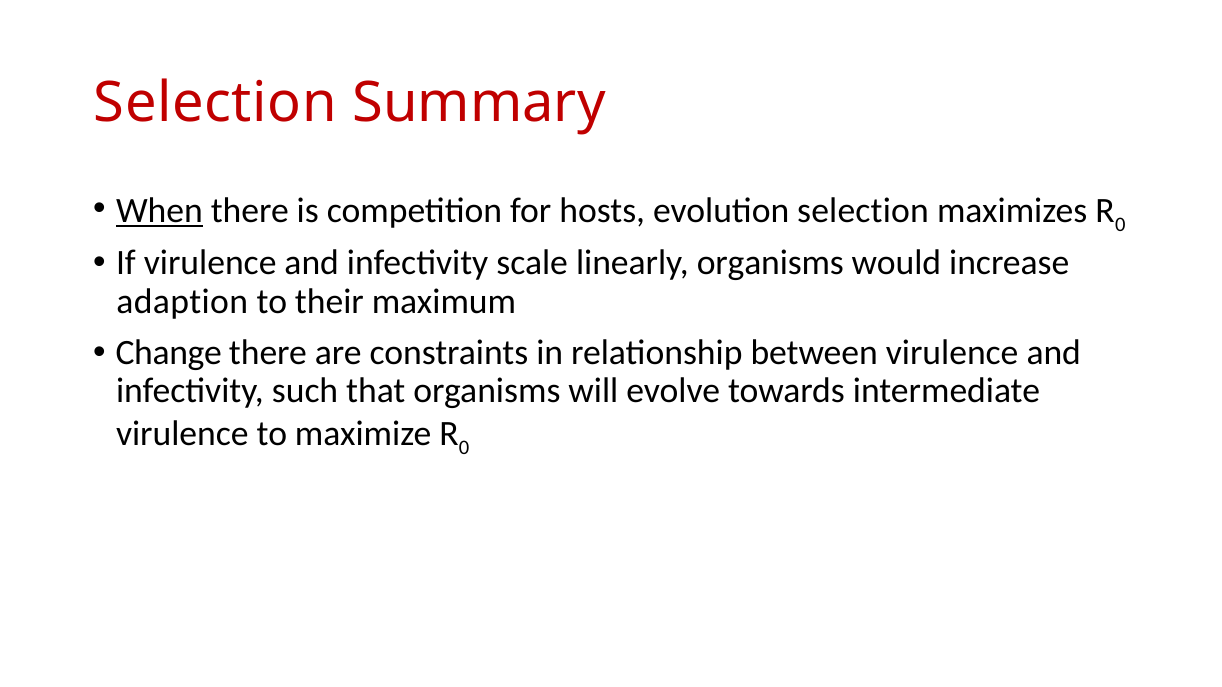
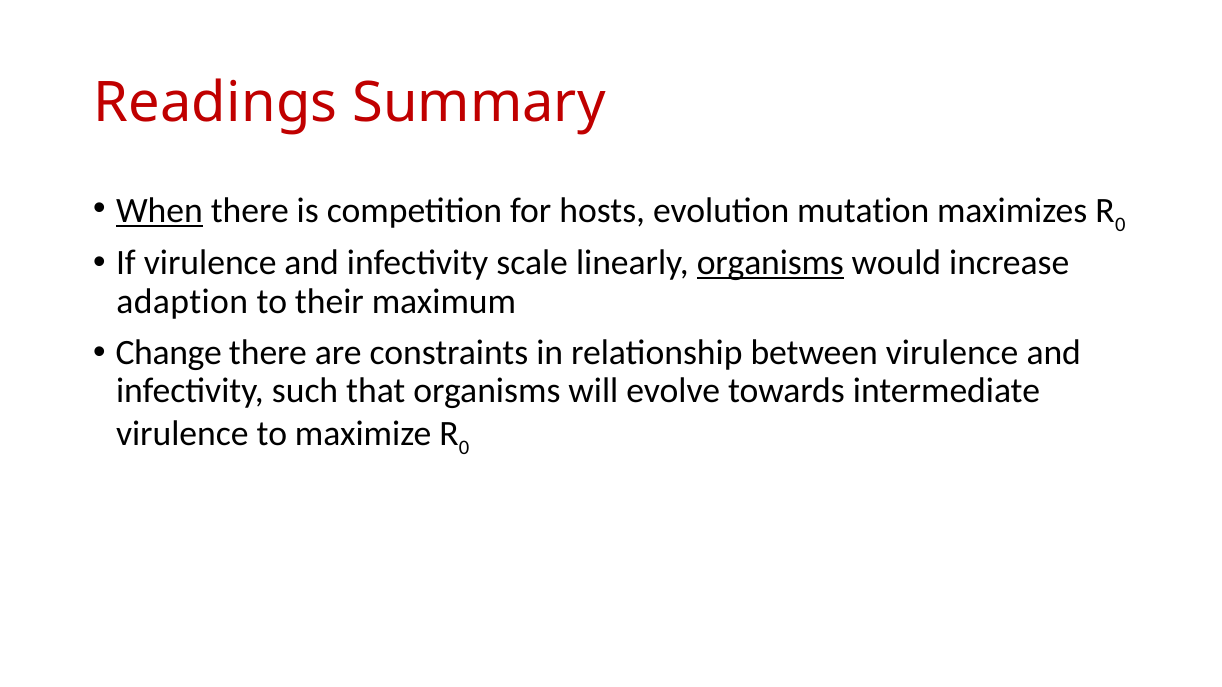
Selection at (215, 103): Selection -> Readings
evolution selection: selection -> mutation
organisms at (770, 263) underline: none -> present
